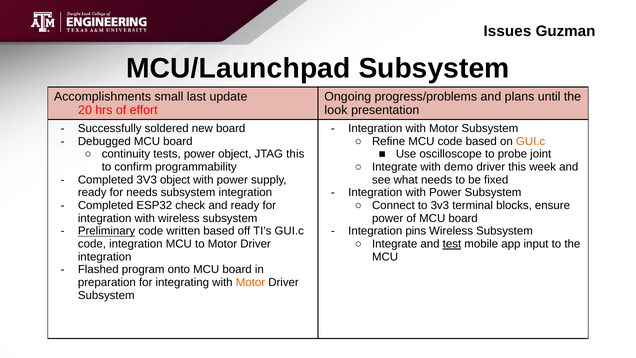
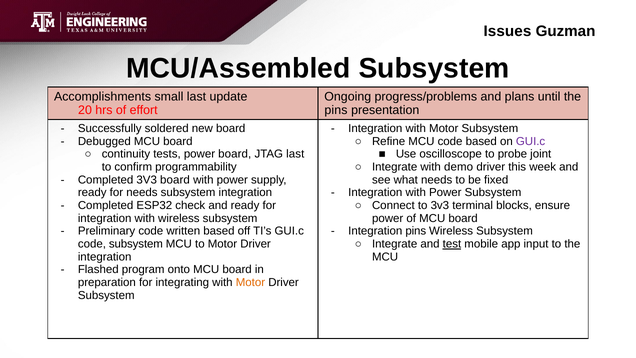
MCU/Launchpad: MCU/Launchpad -> MCU/Assembled
look at (336, 110): look -> pins
GUI.c at (531, 141) colour: orange -> purple
power object: object -> board
JTAG this: this -> last
3V3 object: object -> board
Preliminary underline: present -> none
code integration: integration -> subsystem
